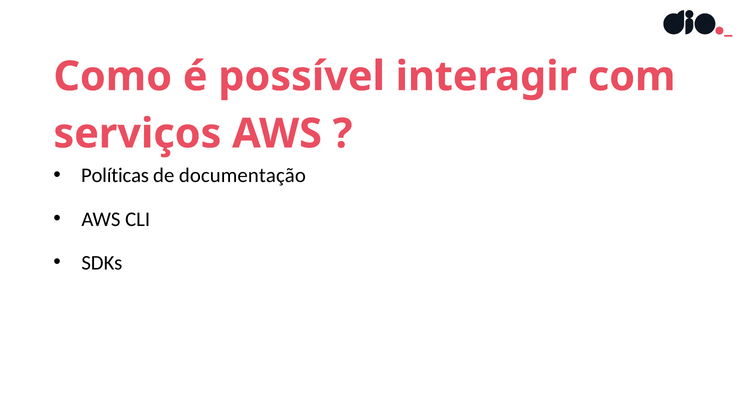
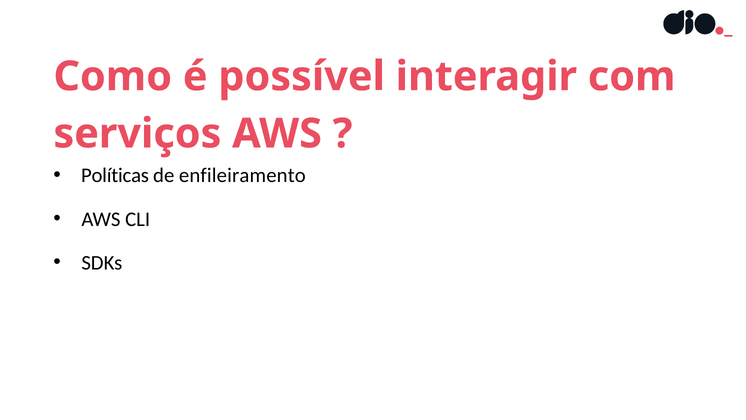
documentação: documentação -> enfileiramento
